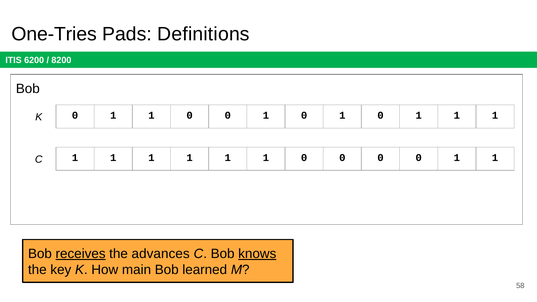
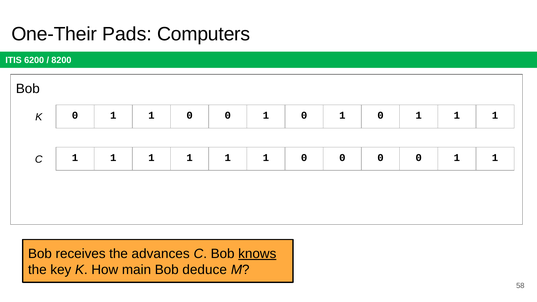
One-Tries: One-Tries -> One-Their
Definitions: Definitions -> Computers
receives underline: present -> none
learned: learned -> deduce
